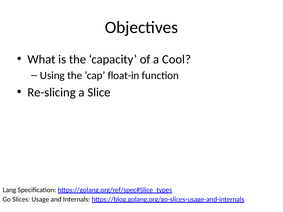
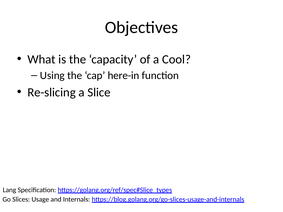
float-in: float-in -> here-in
